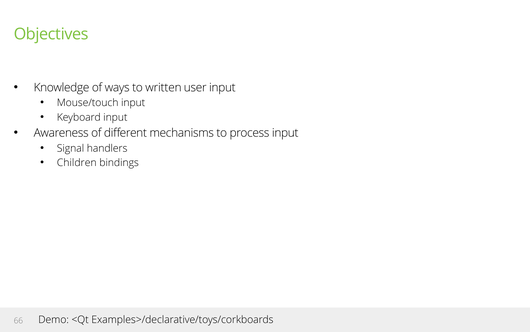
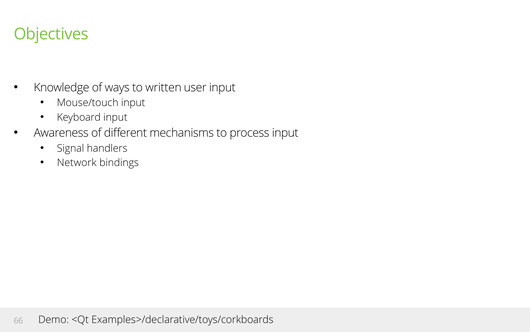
Children: Children -> Network
